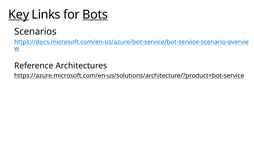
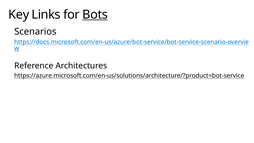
Key underline: present -> none
